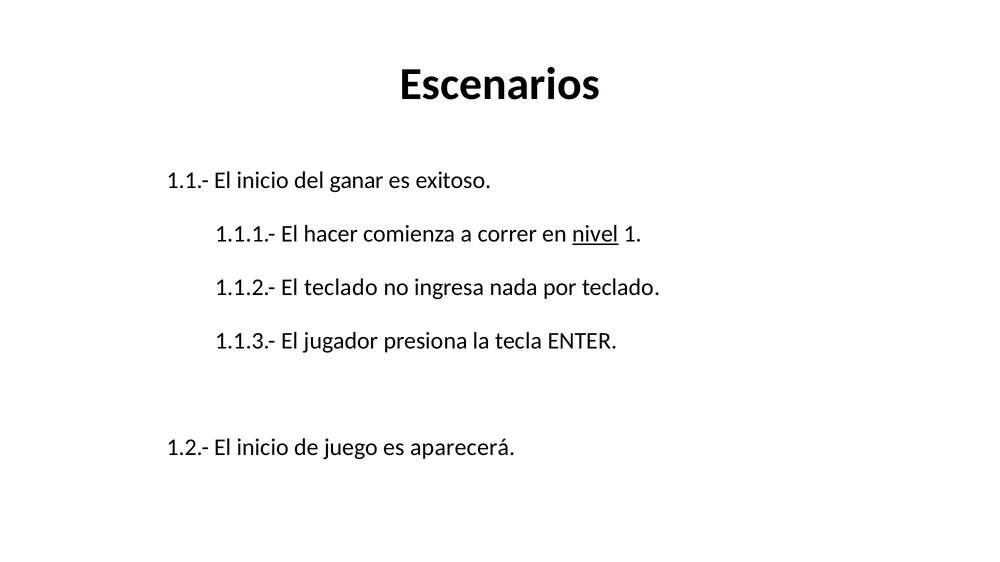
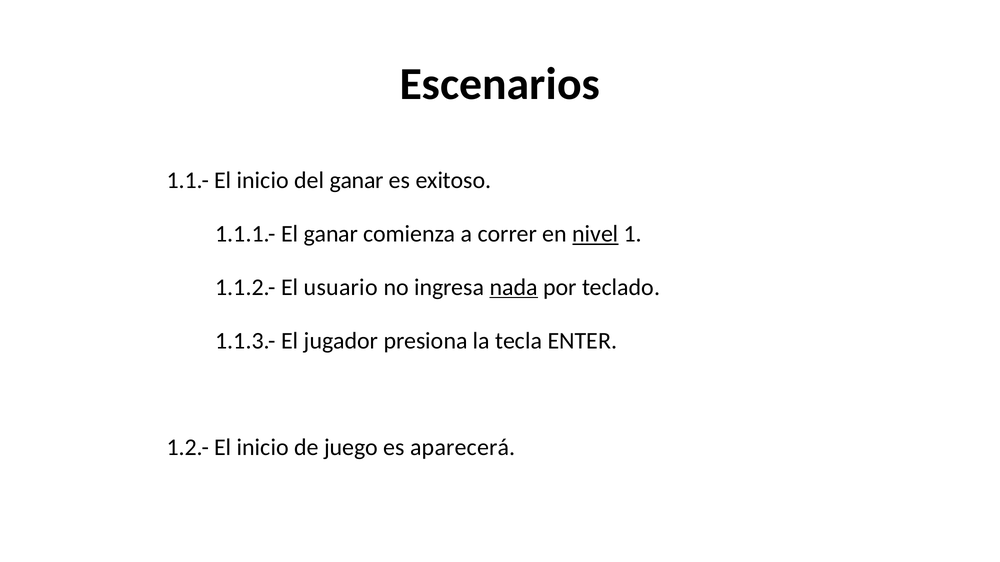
El hacer: hacer -> ganar
El teclado: teclado -> usuario
nada underline: none -> present
